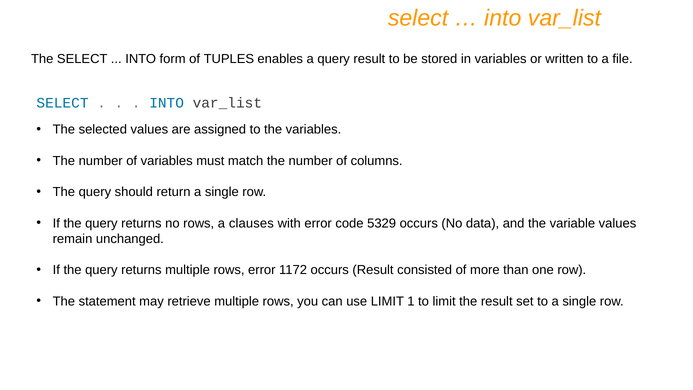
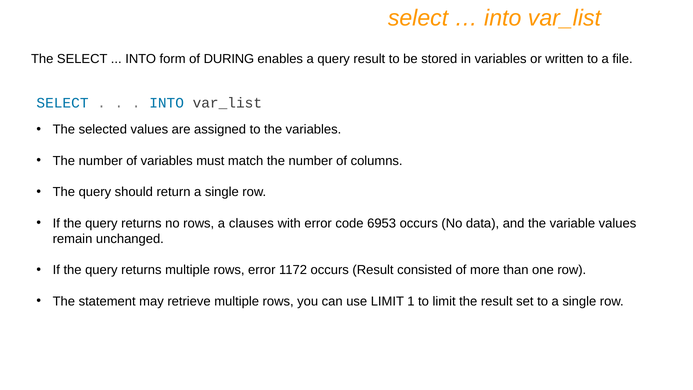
TUPLES: TUPLES -> DURING
5329: 5329 -> 6953
